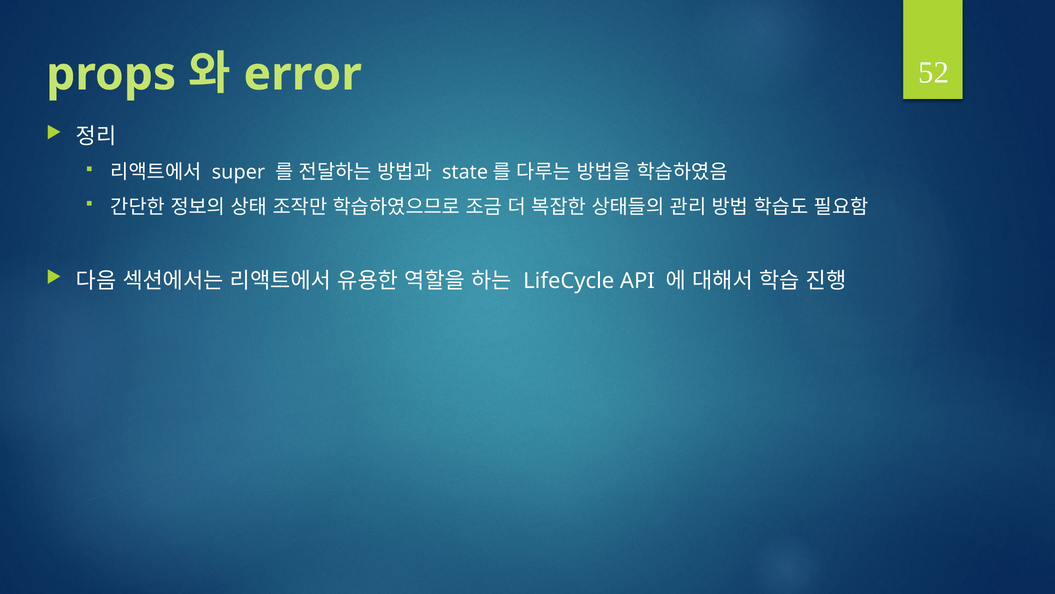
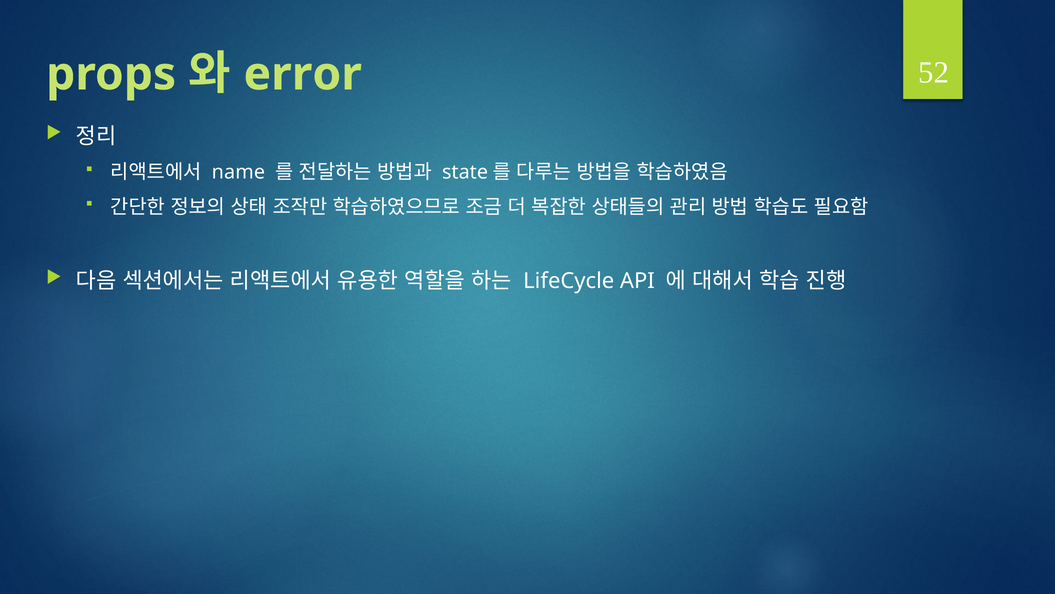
super: super -> name
